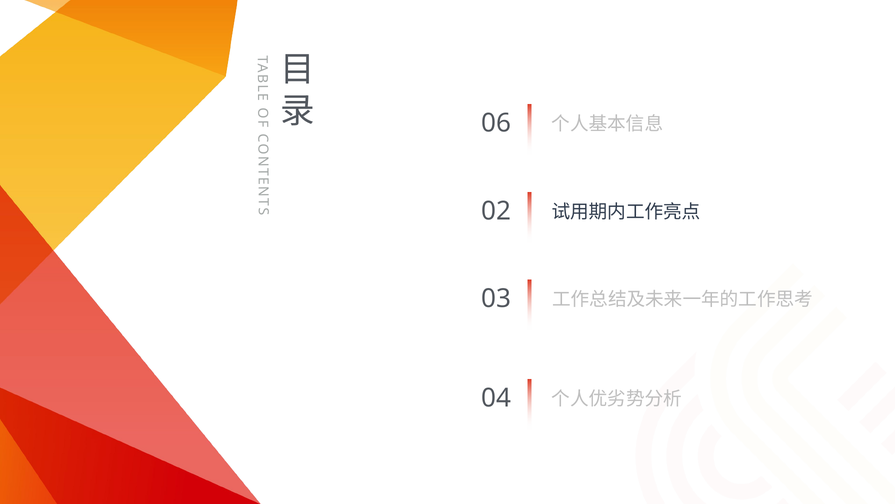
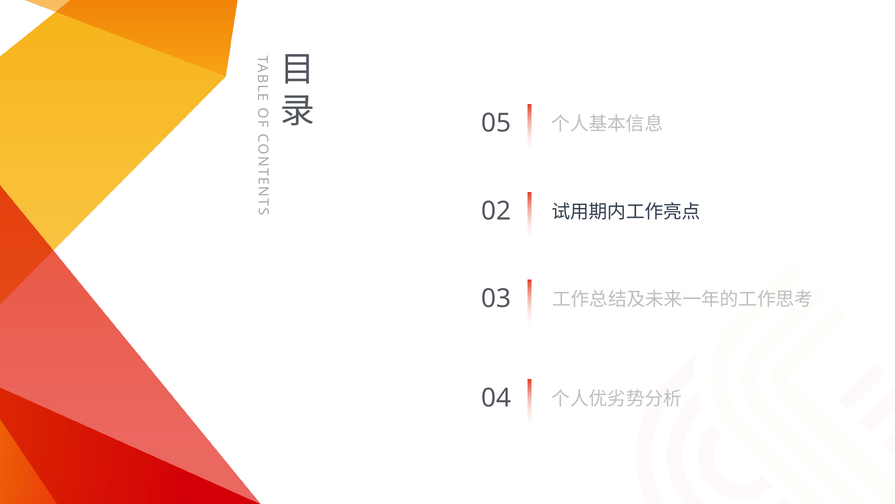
06: 06 -> 05
